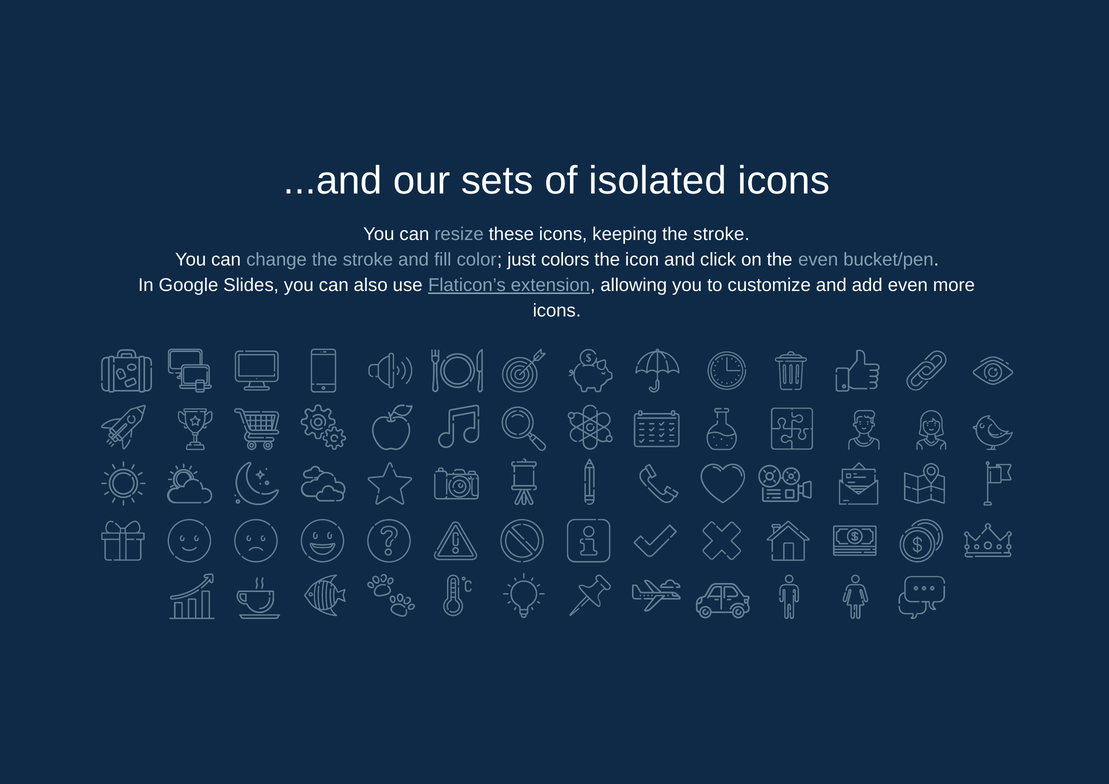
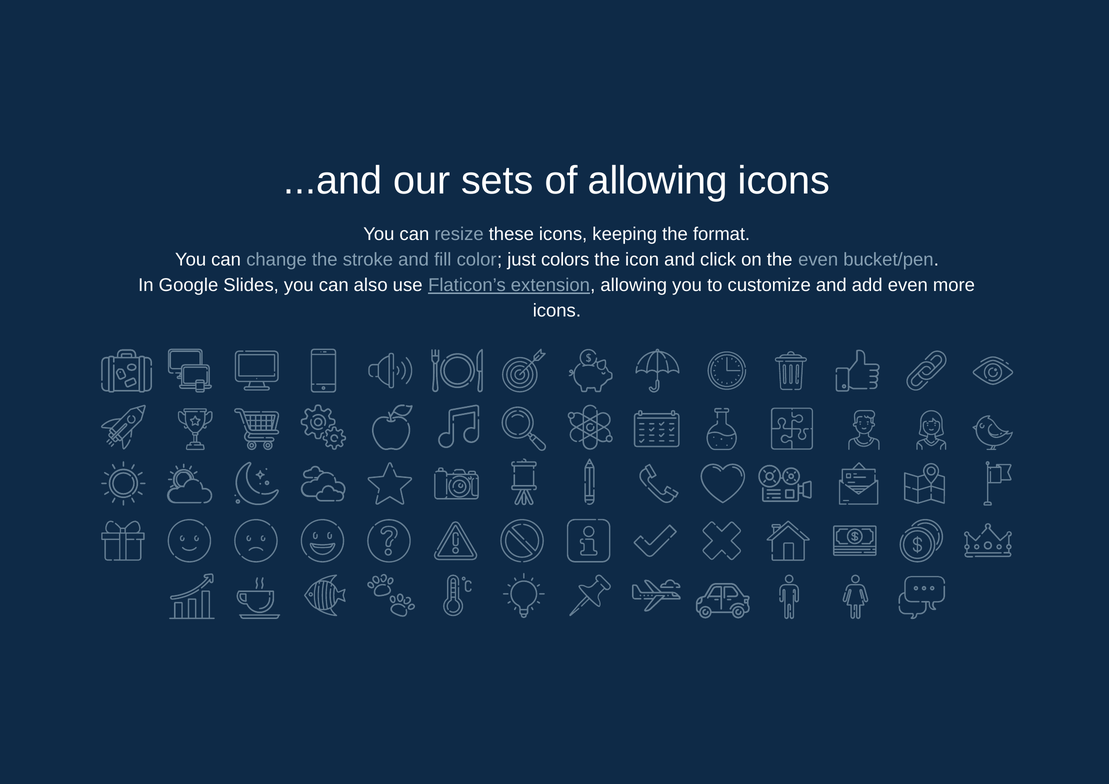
of isolated: isolated -> allowing
keeping the stroke: stroke -> format
